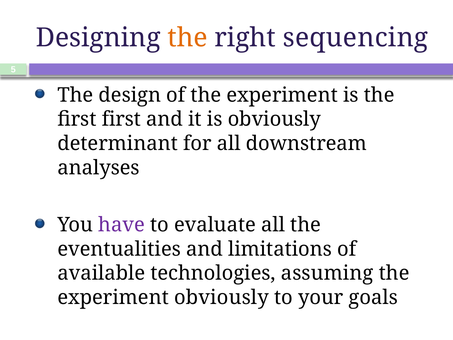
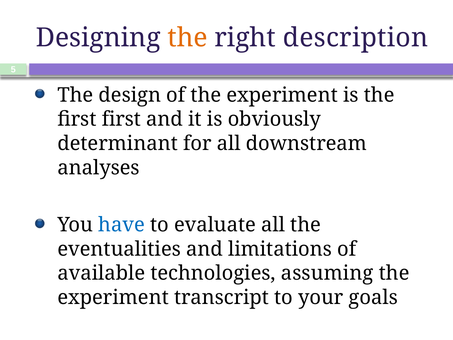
sequencing: sequencing -> description
have colour: purple -> blue
experiment obviously: obviously -> transcript
